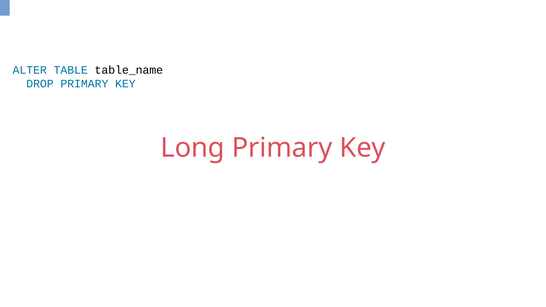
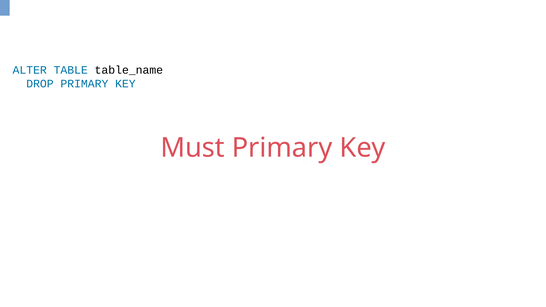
Long: Long -> Must
